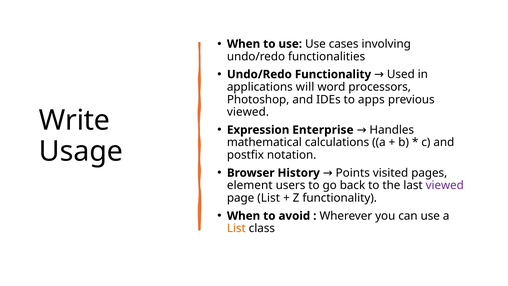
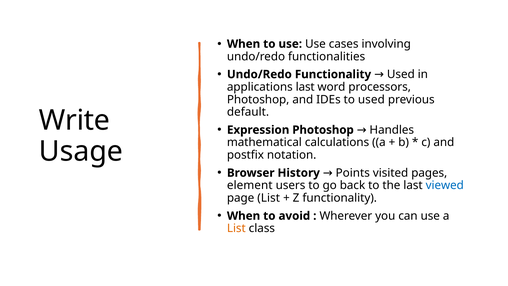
applications will: will -> last
to apps: apps -> used
viewed at (248, 112): viewed -> default
Expression Enterprise: Enterprise -> Photoshop
viewed at (445, 185) colour: purple -> blue
